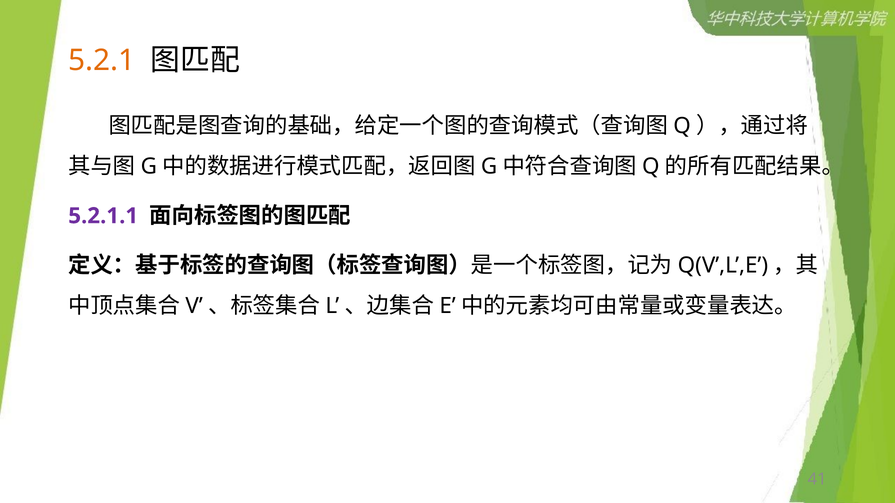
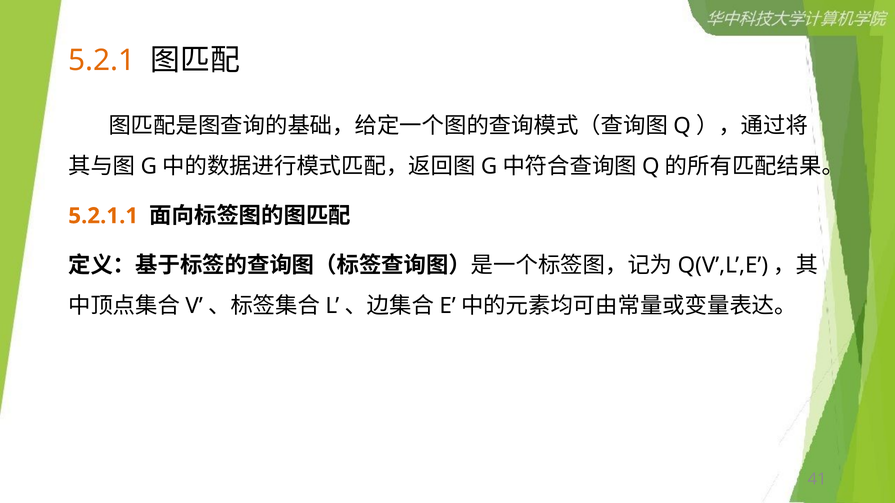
5.2.1.1 colour: purple -> orange
